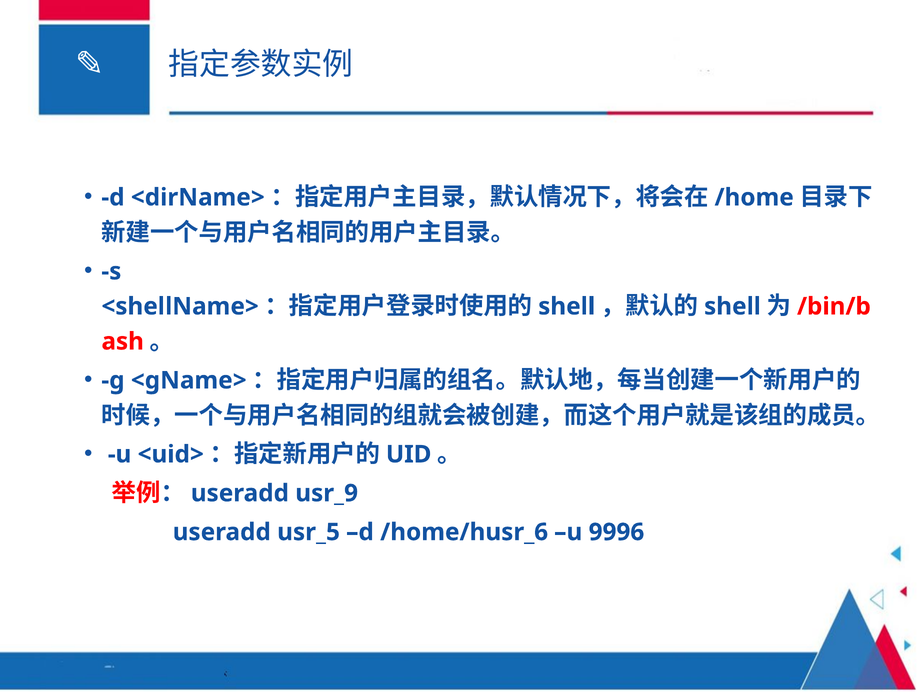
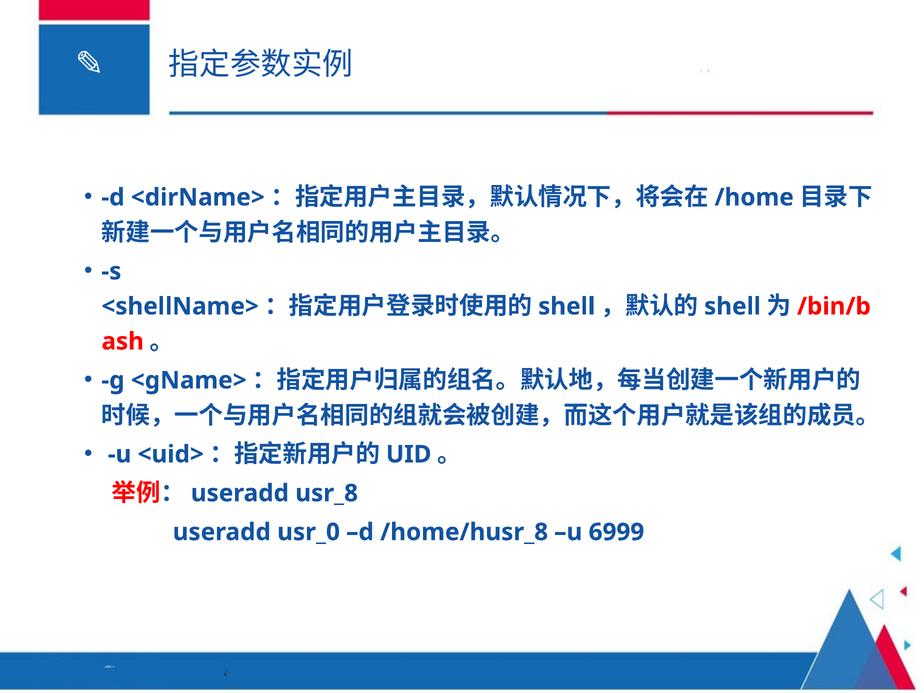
usr_9: usr_9 -> usr_8
usr_5: usr_5 -> usr_0
/home/husr_6: /home/husr_6 -> /home/husr_8
9996: 9996 -> 6999
